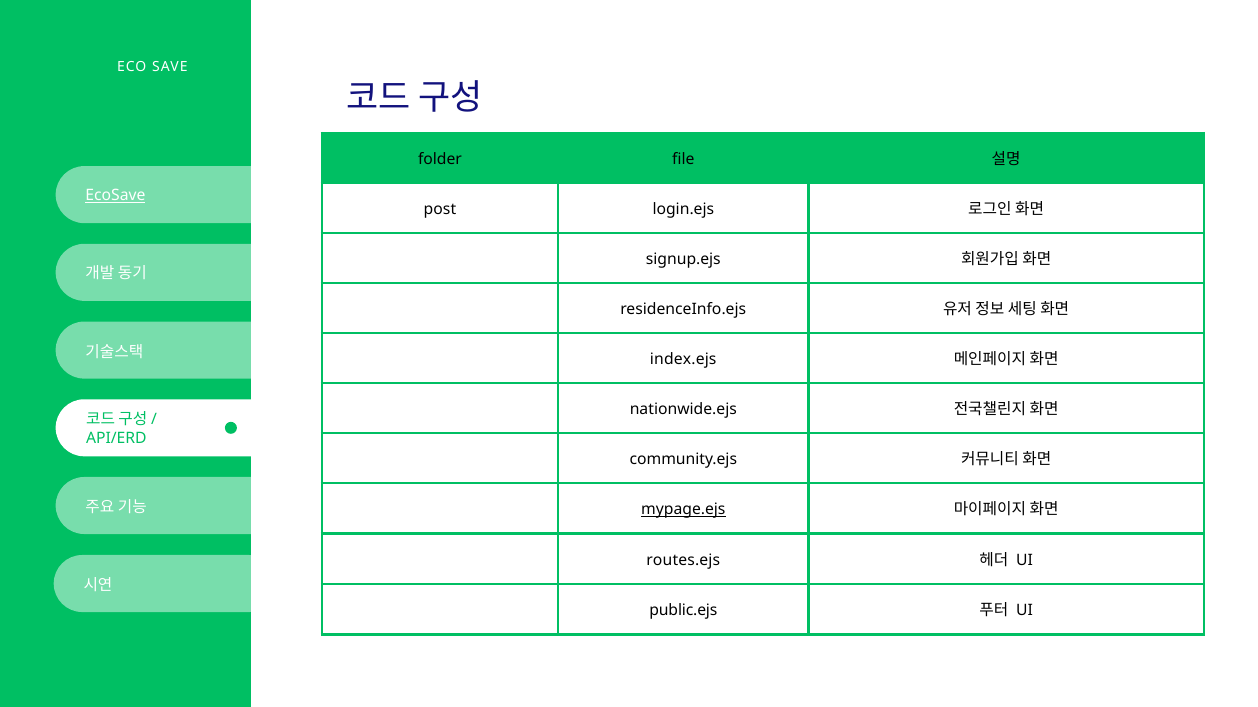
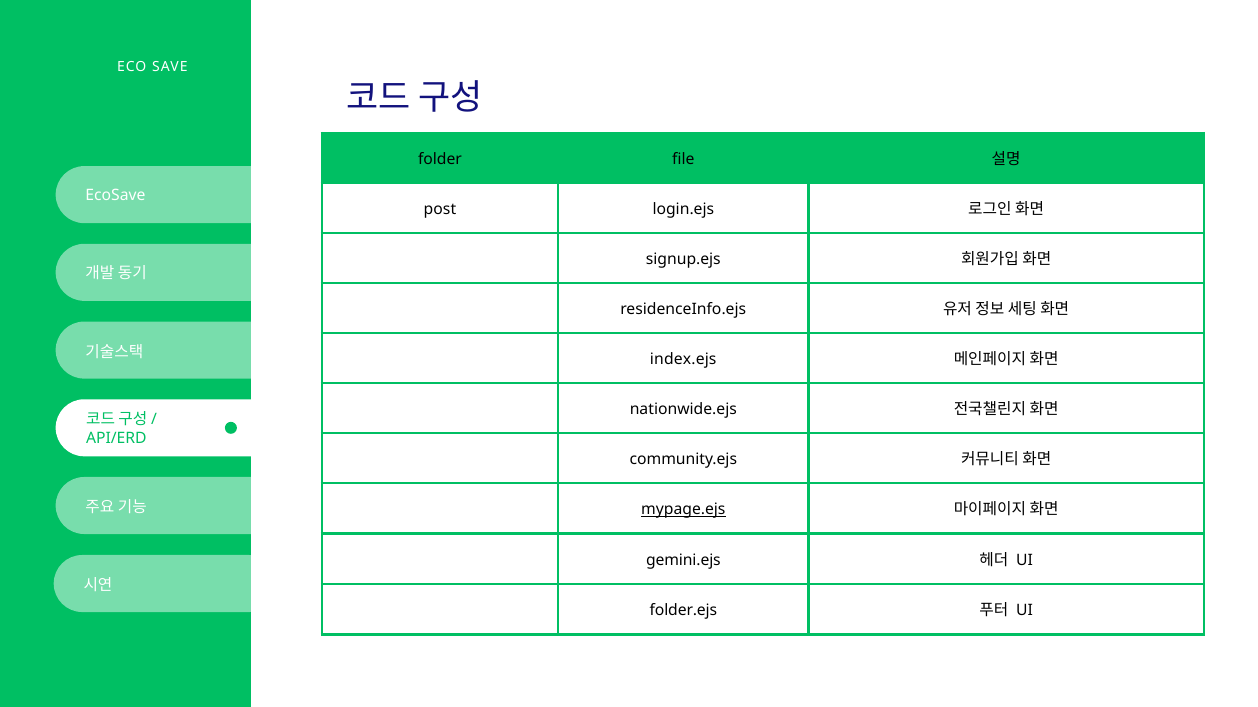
EcoSave underline: present -> none
routes.ejs: routes.ejs -> gemini.ejs
public.ejs: public.ejs -> folder.ejs
